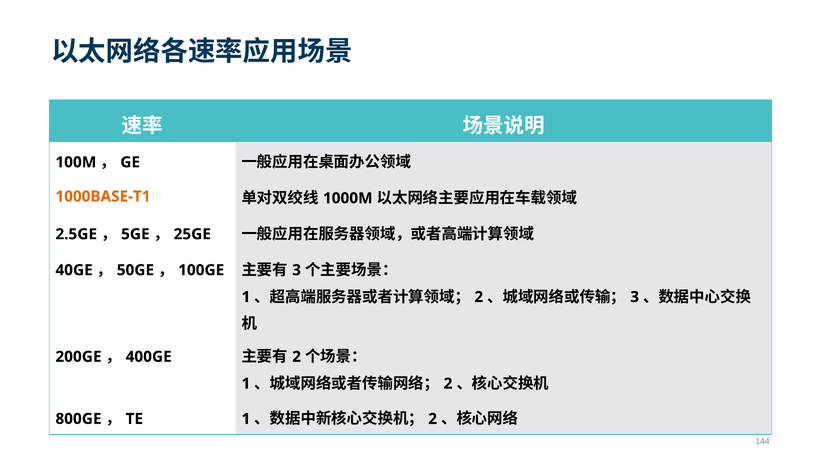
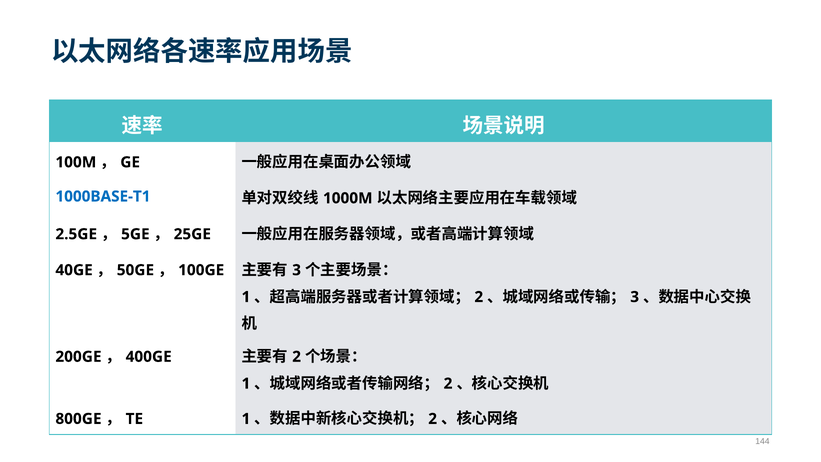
1000BASE-T1 colour: orange -> blue
